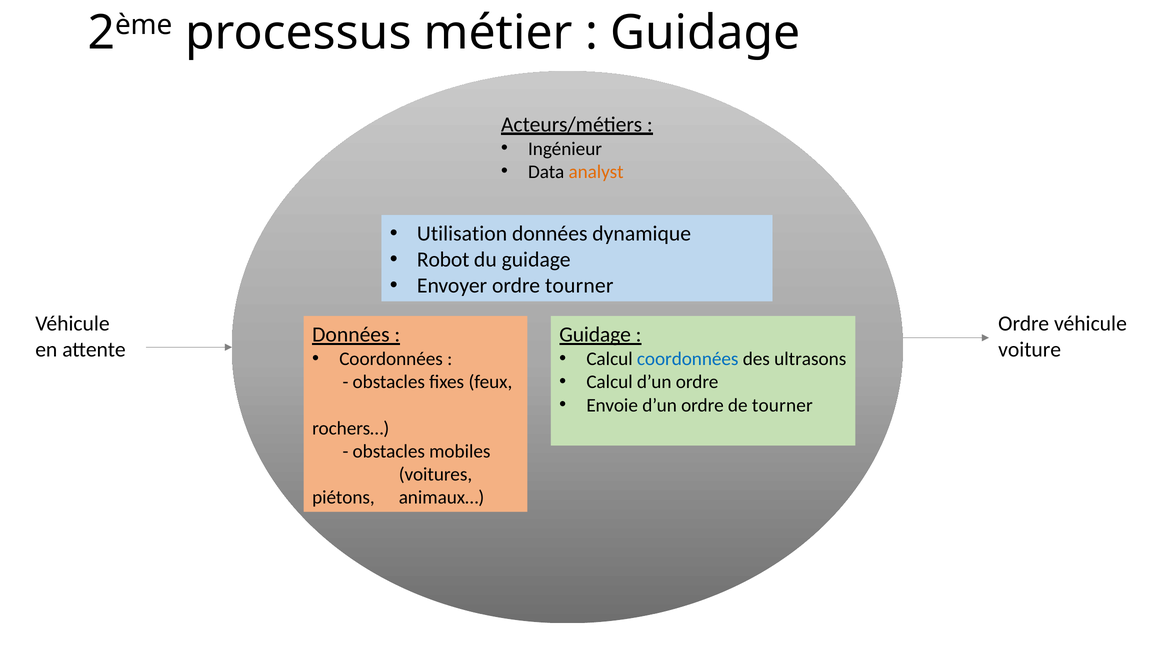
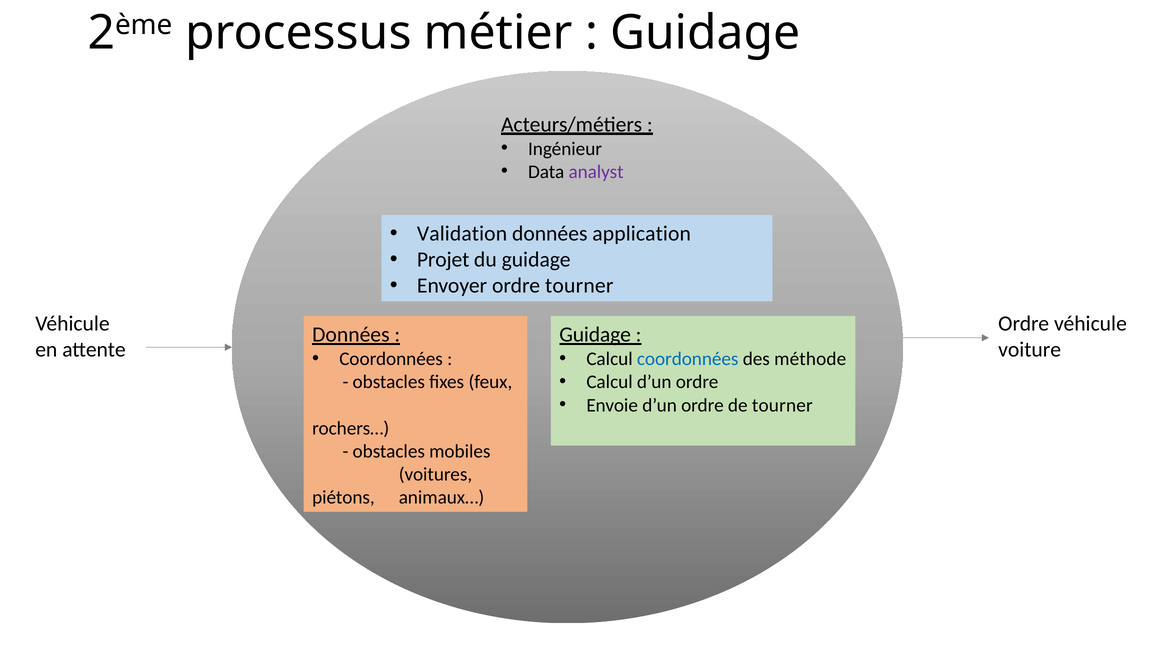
analyst colour: orange -> purple
Utilisation: Utilisation -> Validation
dynamique: dynamique -> application
Robot: Robot -> Projet
ultrasons: ultrasons -> méthode
